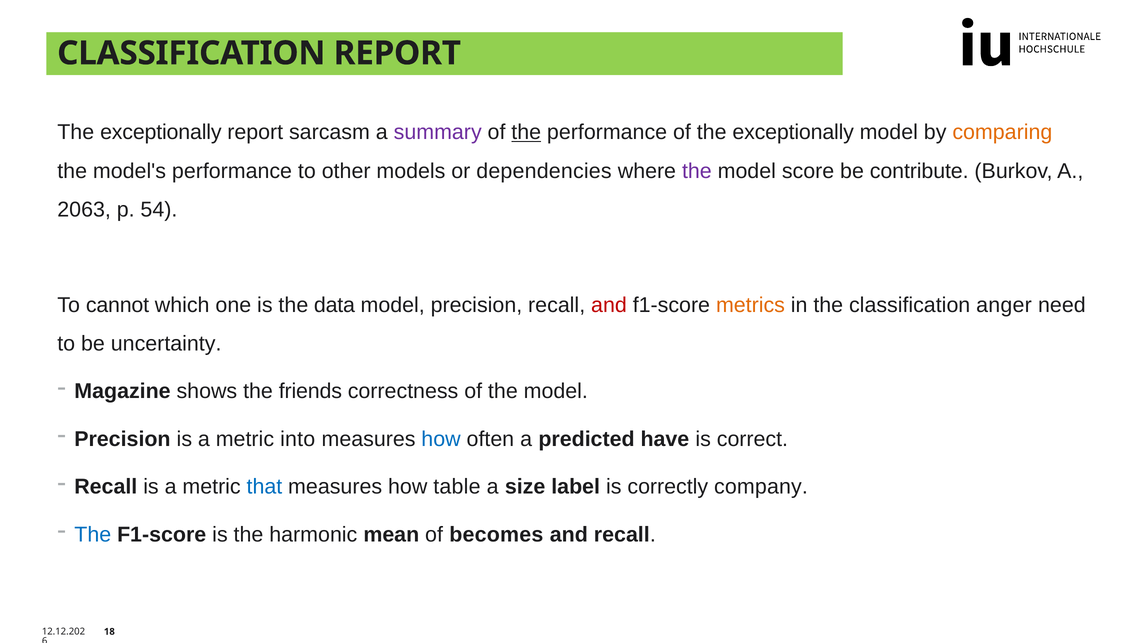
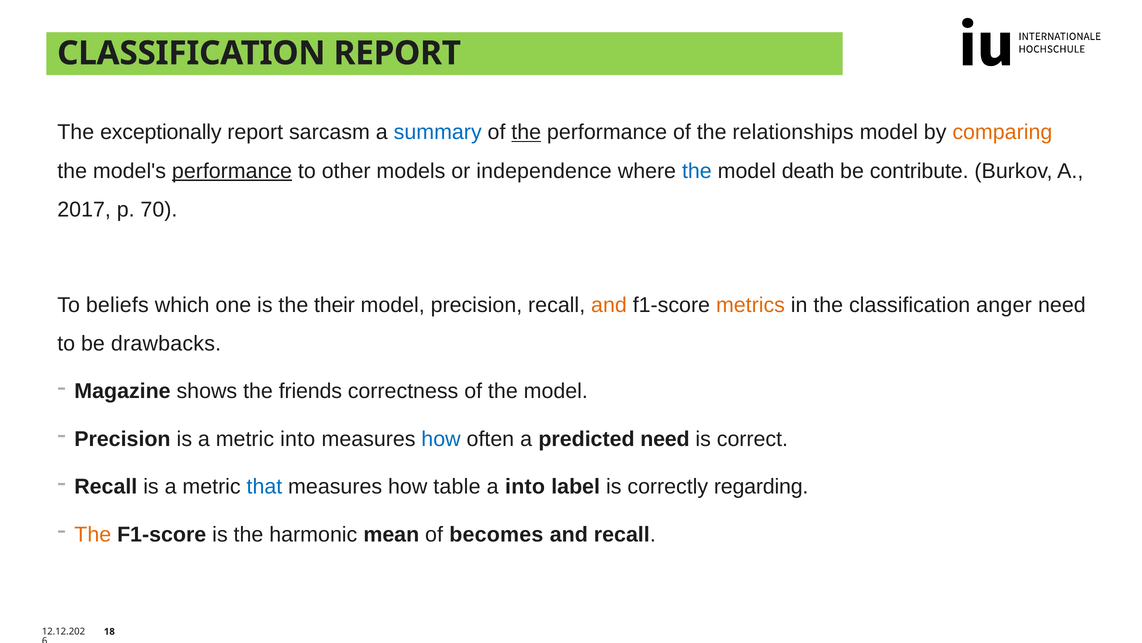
summary colour: purple -> blue
of the exceptionally: exceptionally -> relationships
performance at (232, 171) underline: none -> present
dependencies: dependencies -> independence
the at (697, 171) colour: purple -> blue
score: score -> death
2063: 2063 -> 2017
54: 54 -> 70
cannot: cannot -> beliefs
data: data -> their
and at (609, 305) colour: red -> orange
uncertainty: uncertainty -> drawbacks
predicted have: have -> need
a size: size -> into
company: company -> regarding
The at (93, 534) colour: blue -> orange
